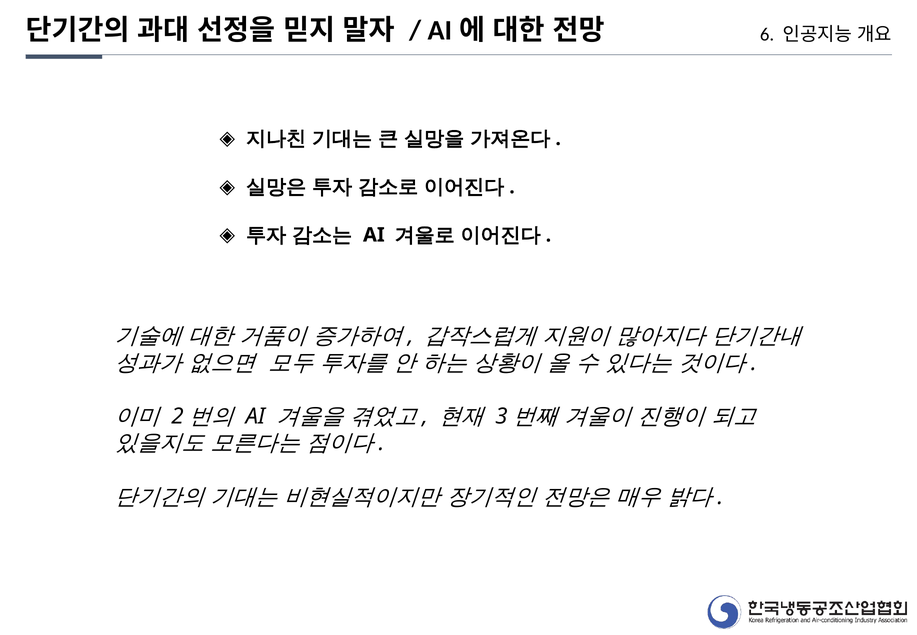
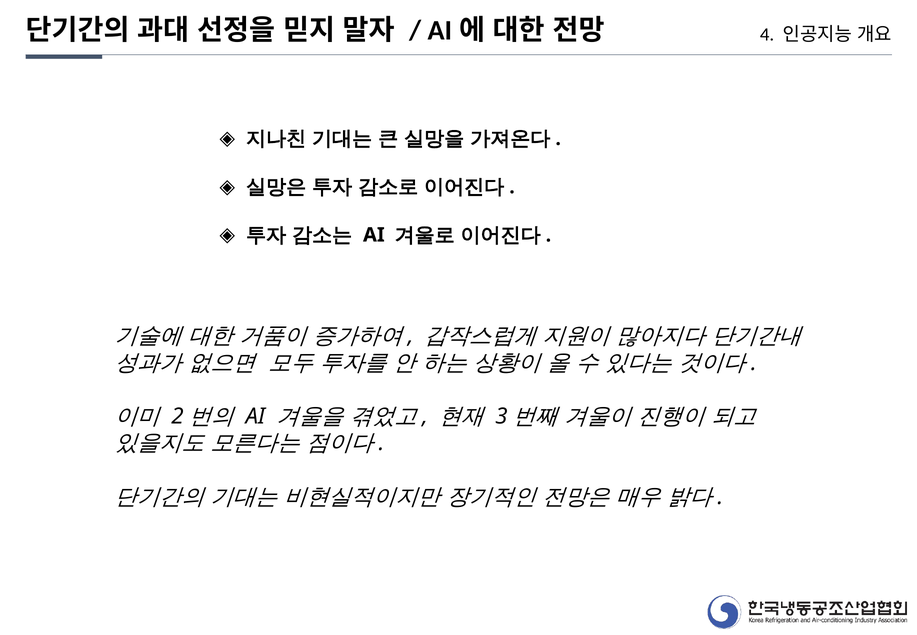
6: 6 -> 4
